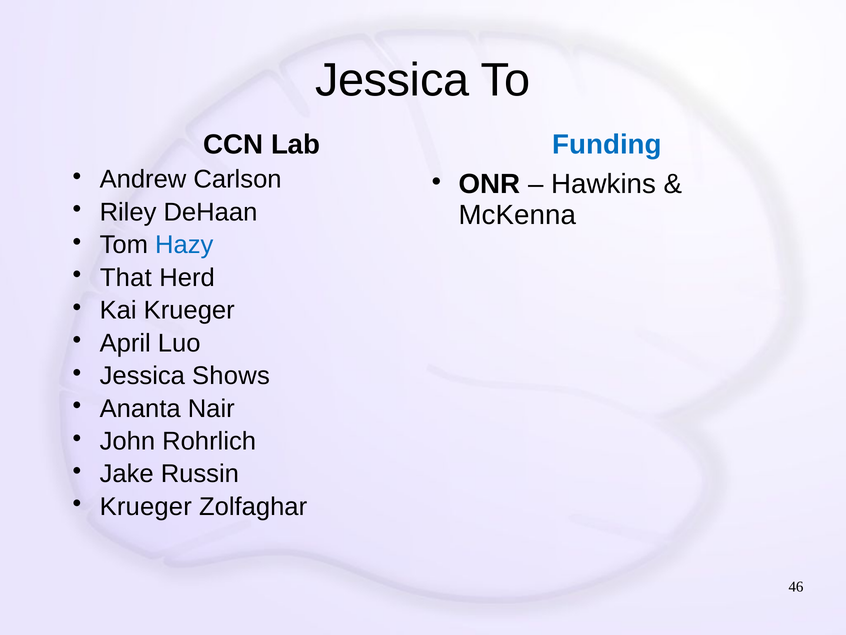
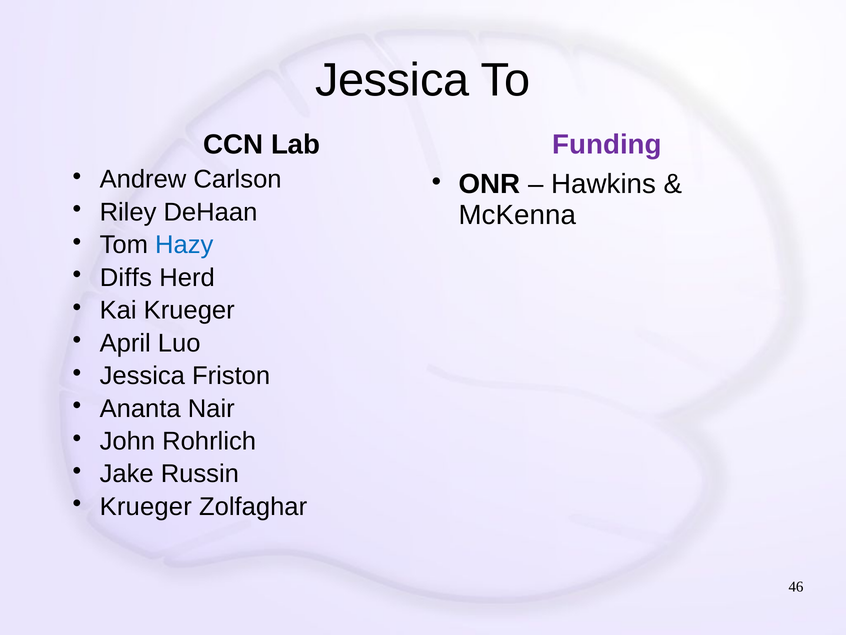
Funding colour: blue -> purple
That: That -> Diffs
Shows: Shows -> Friston
